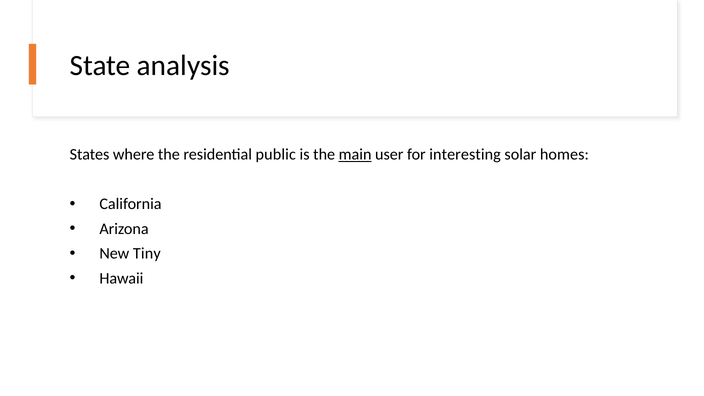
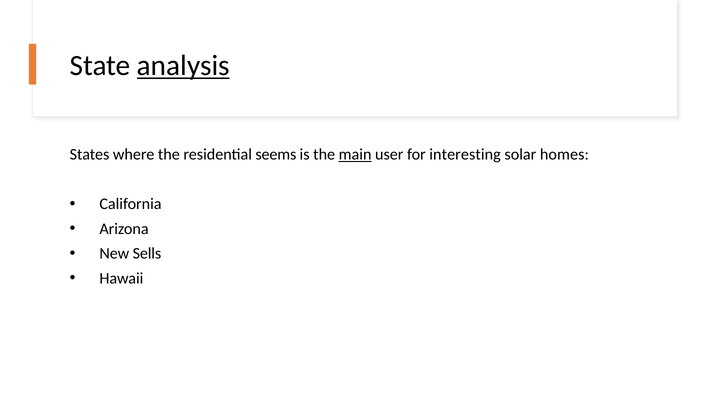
analysis underline: none -> present
public: public -> seems
Tiny: Tiny -> Sells
